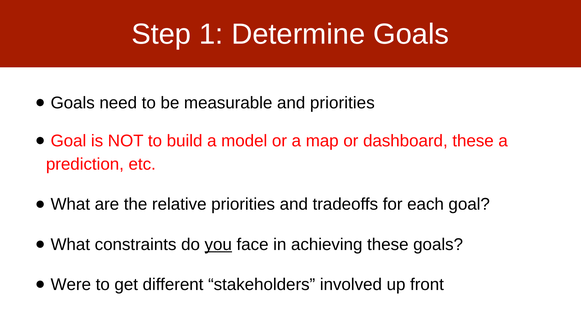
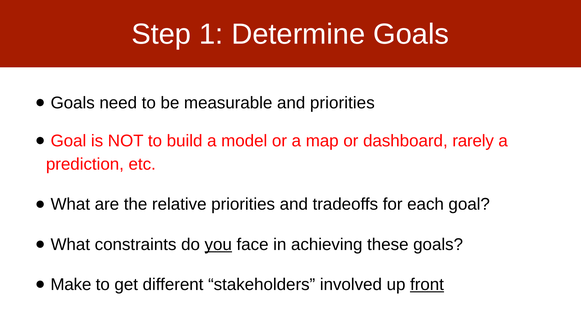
dashboard these: these -> rarely
Were: Were -> Make
front underline: none -> present
